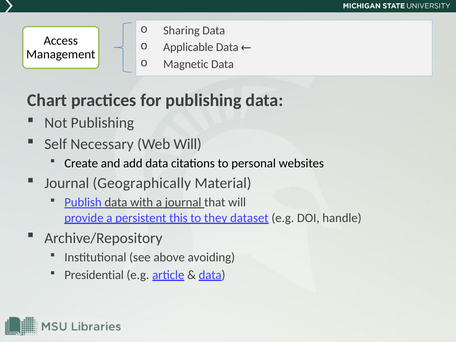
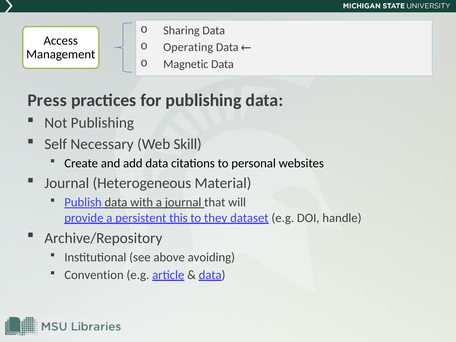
Applicable: Applicable -> Operating
Chart: Chart -> Press
Web Will: Will -> Skill
Geographically: Geographically -> Heterogeneous
Presidential: Presidential -> Convention
